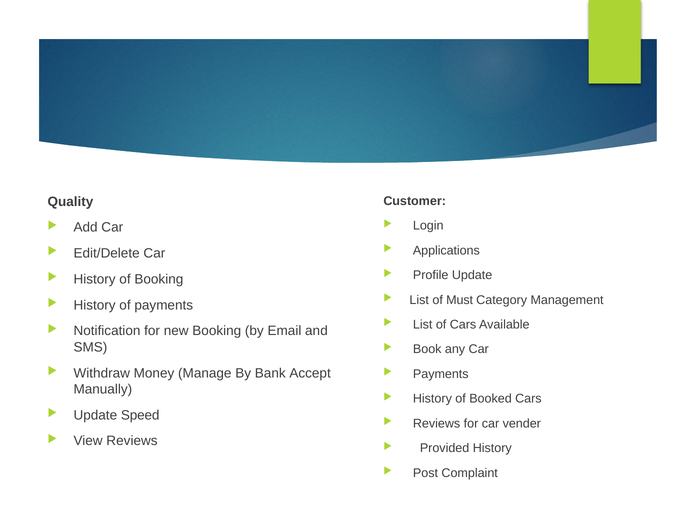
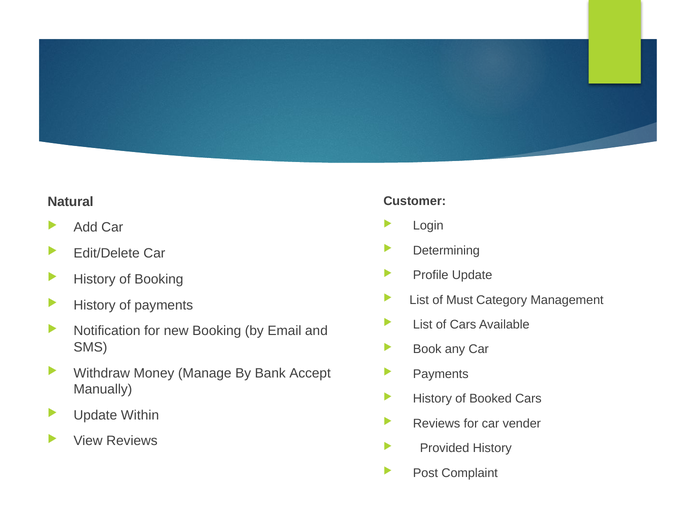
Quality: Quality -> Natural
Applications: Applications -> Determining
Speed: Speed -> Within
